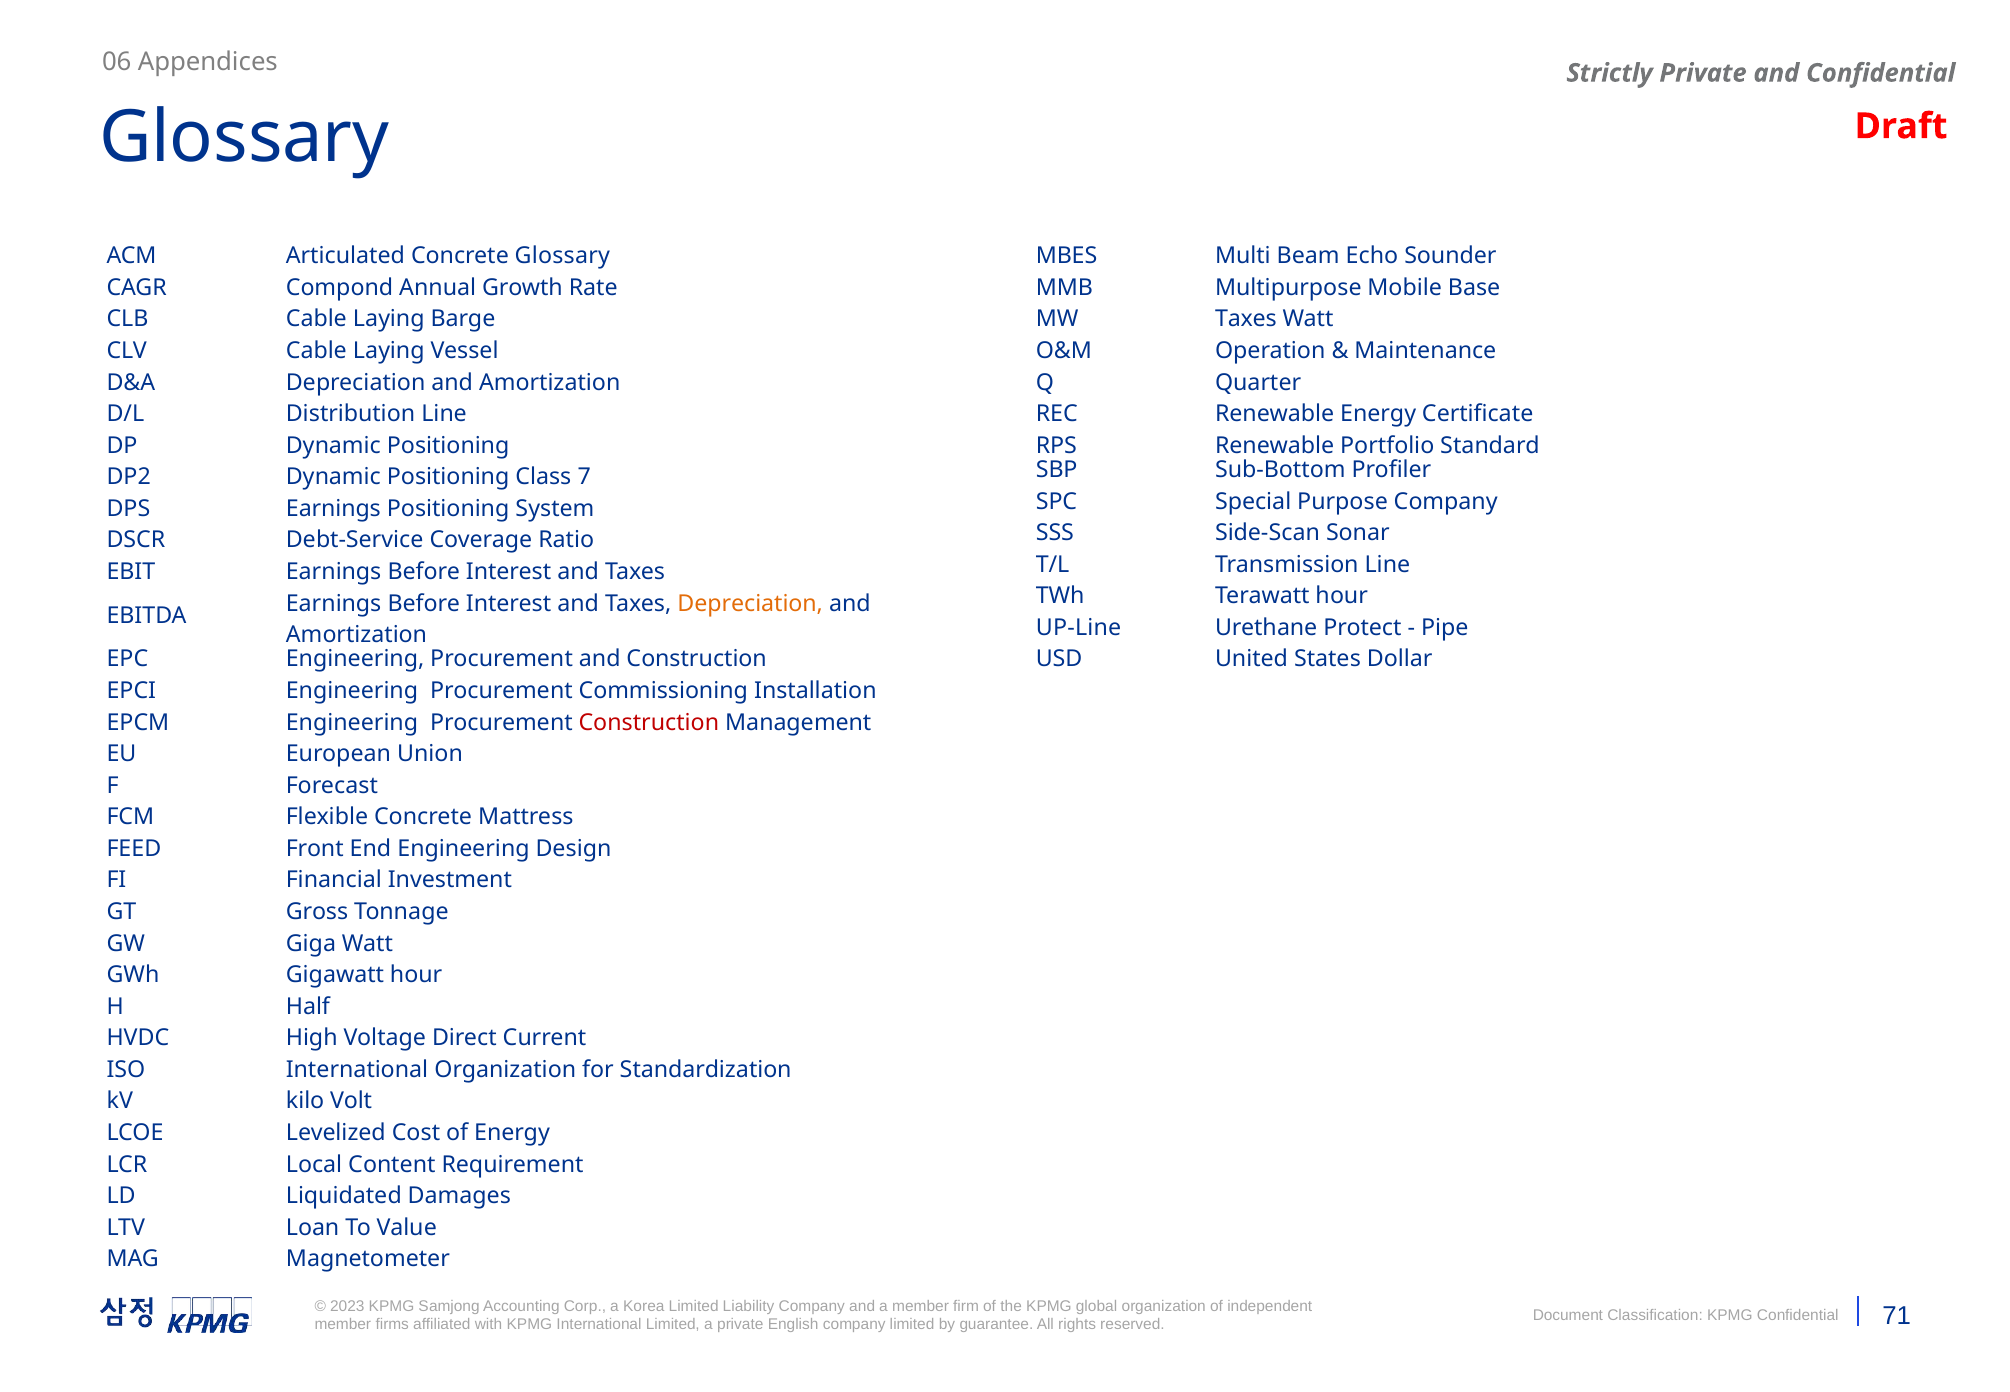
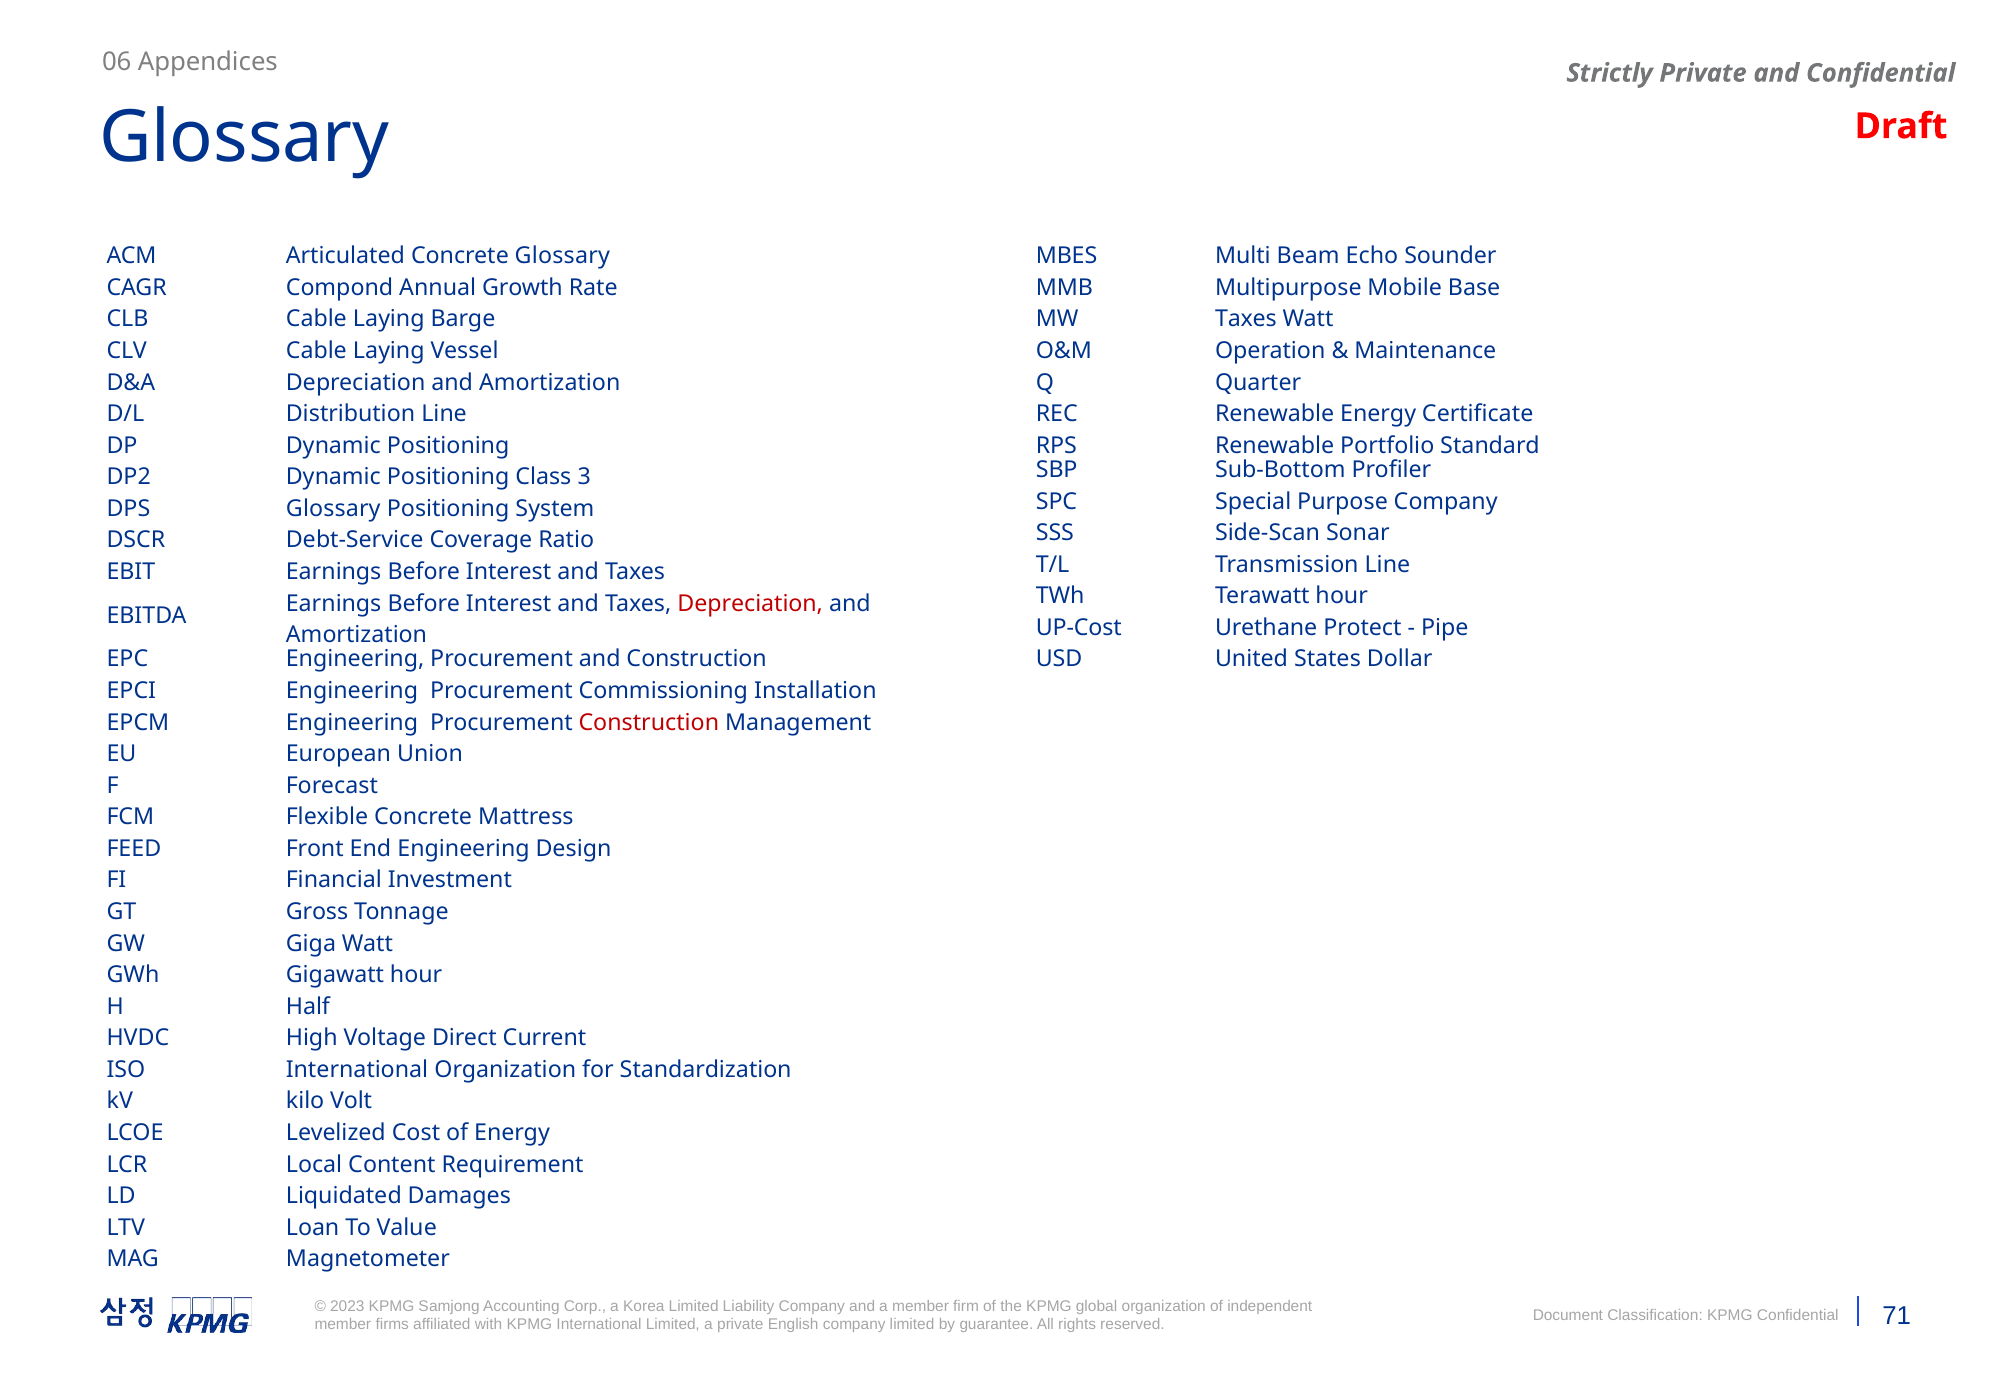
7: 7 -> 3
DPS Earnings: Earnings -> Glossary
Depreciation at (750, 603) colour: orange -> red
UP-Line: UP-Line -> UP-Cost
